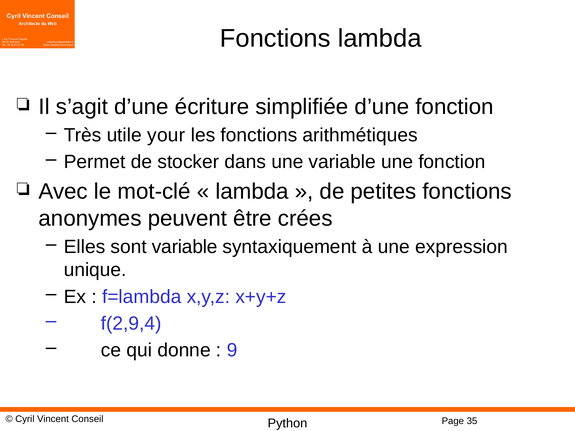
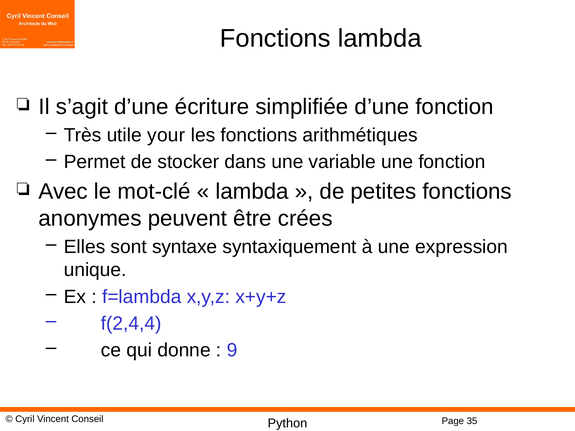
sont variable: variable -> syntaxe
f(2,9,4: f(2,9,4 -> f(2,4,4
